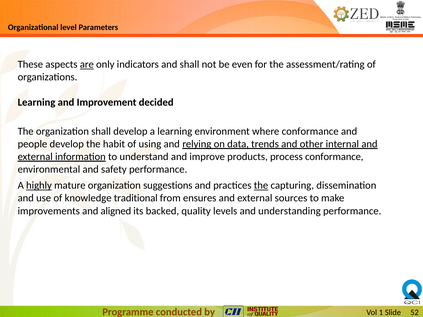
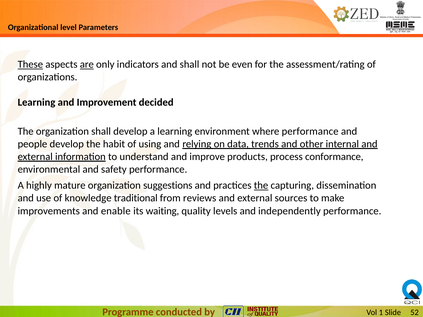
These underline: none -> present
where conformance: conformance -> performance
highly underline: present -> none
ensures: ensures -> reviews
aligned: aligned -> enable
backed: backed -> waiting
understanding: understanding -> independently
